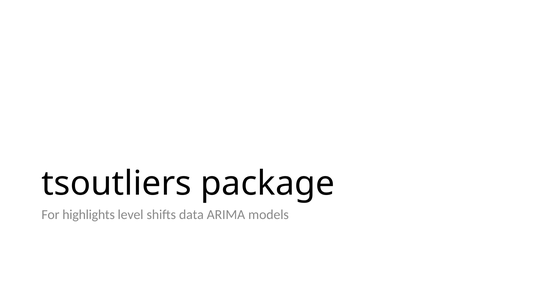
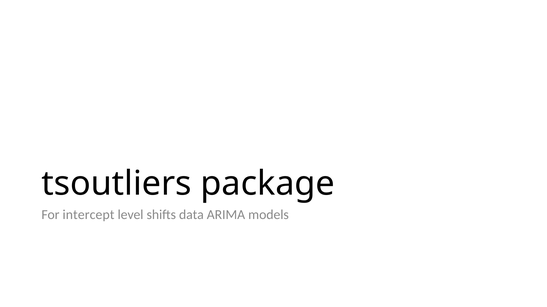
highlights: highlights -> intercept
